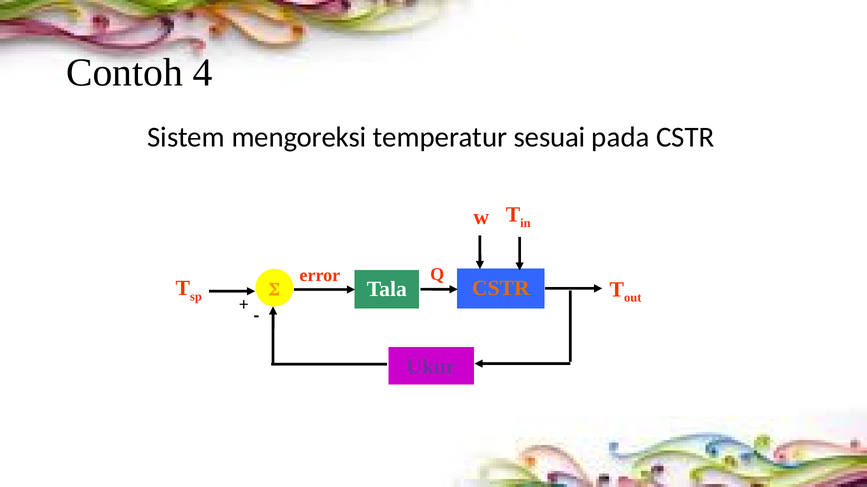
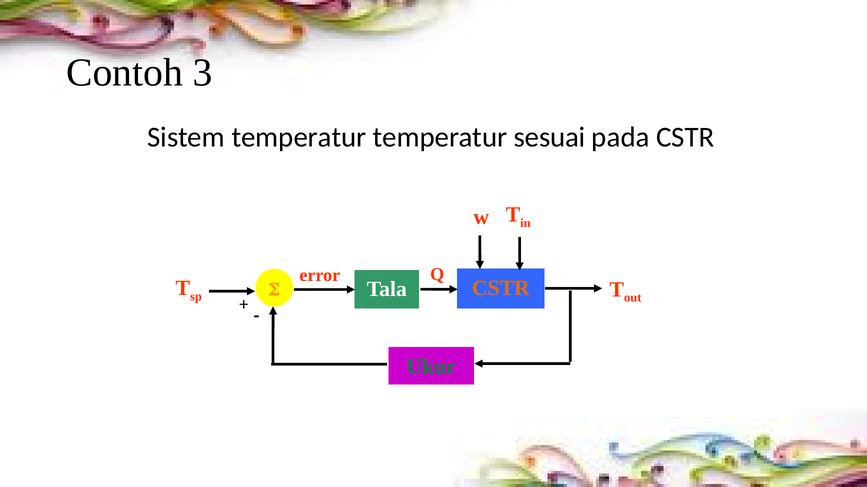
4: 4 -> 3
Sistem mengoreksi: mengoreksi -> temperatur
Ukur colour: purple -> green
